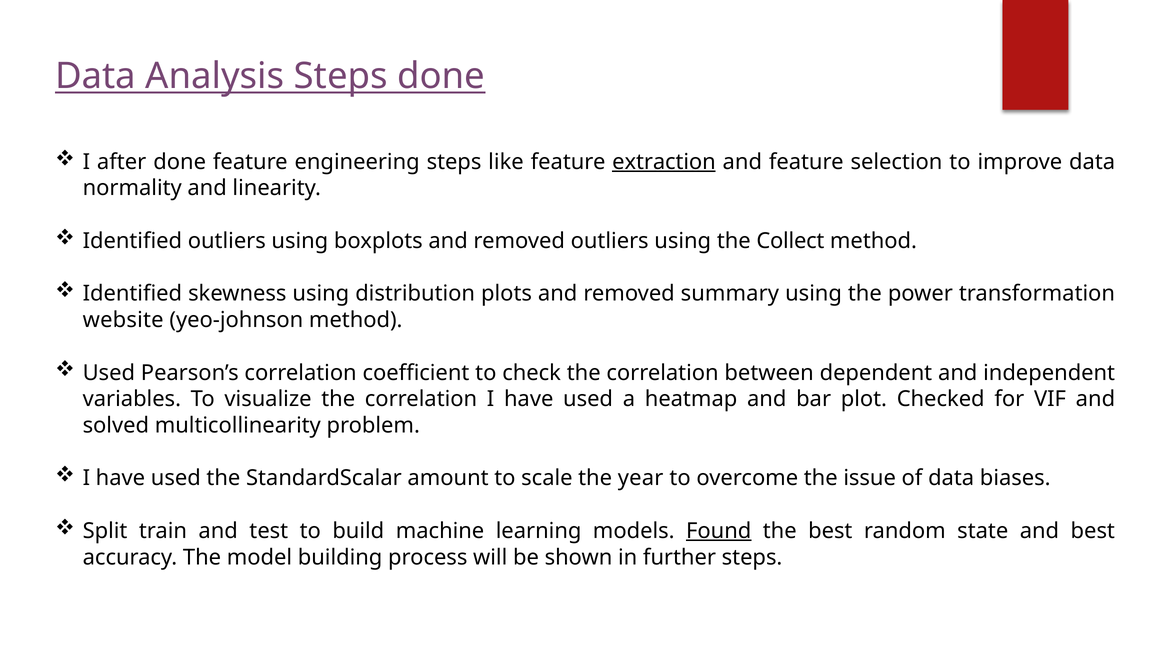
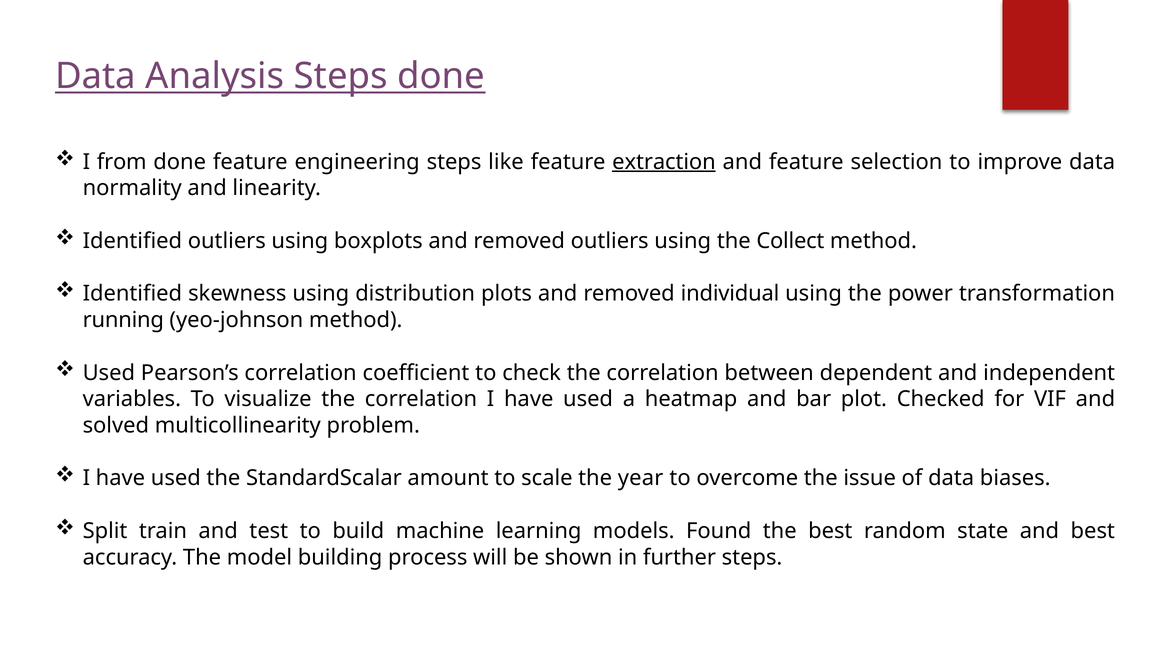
after: after -> from
summary: summary -> individual
website: website -> running
Found underline: present -> none
